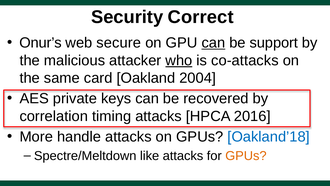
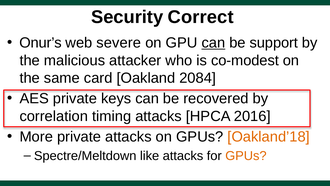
secure: secure -> severe
who underline: present -> none
co-attacks: co-attacks -> co-modest
2004: 2004 -> 2084
More handle: handle -> private
Oakland’18 colour: blue -> orange
